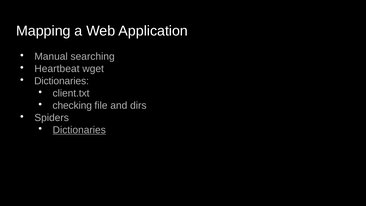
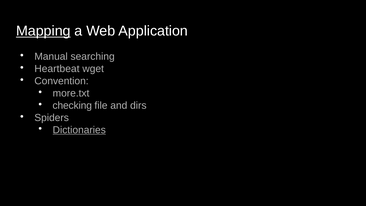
Mapping underline: none -> present
Dictionaries at (62, 81): Dictionaries -> Convention
client.txt: client.txt -> more.txt
